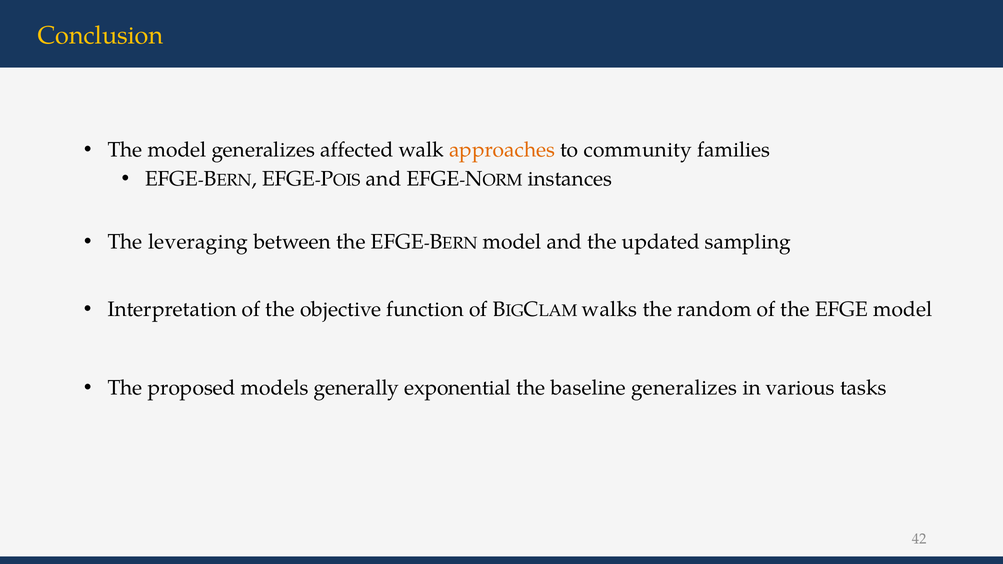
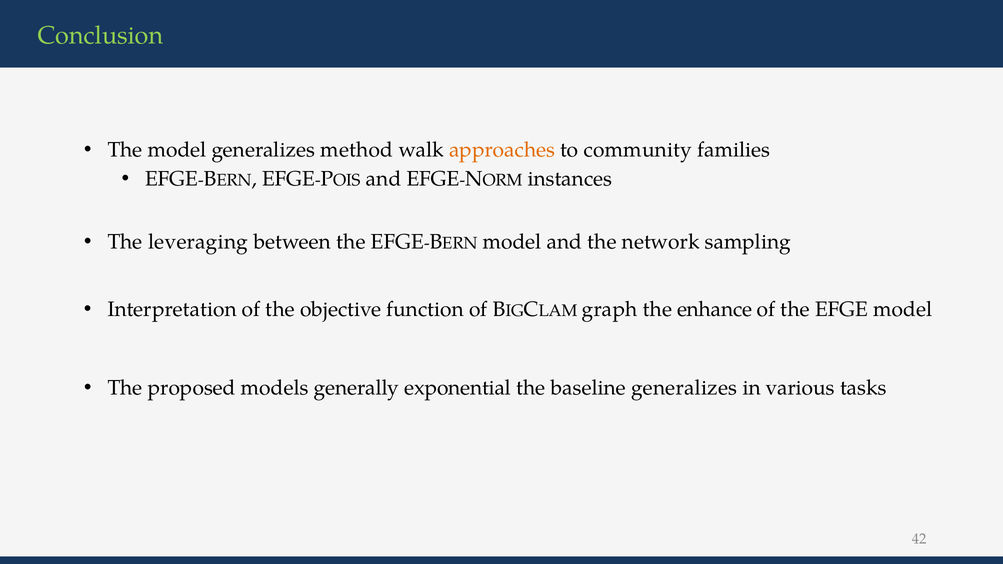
Conclusion colour: yellow -> light green
affected: affected -> method
updated: updated -> network
walks: walks -> graph
random: random -> enhance
